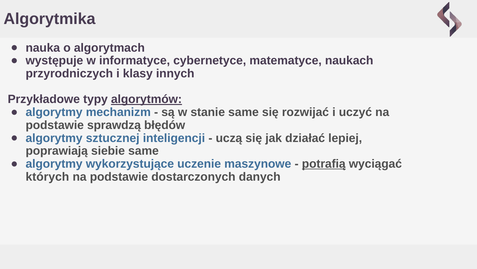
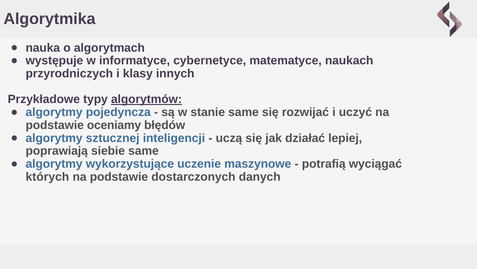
mechanizm: mechanizm -> pojedyncza
sprawdzą: sprawdzą -> oceniamy
potrafią underline: present -> none
